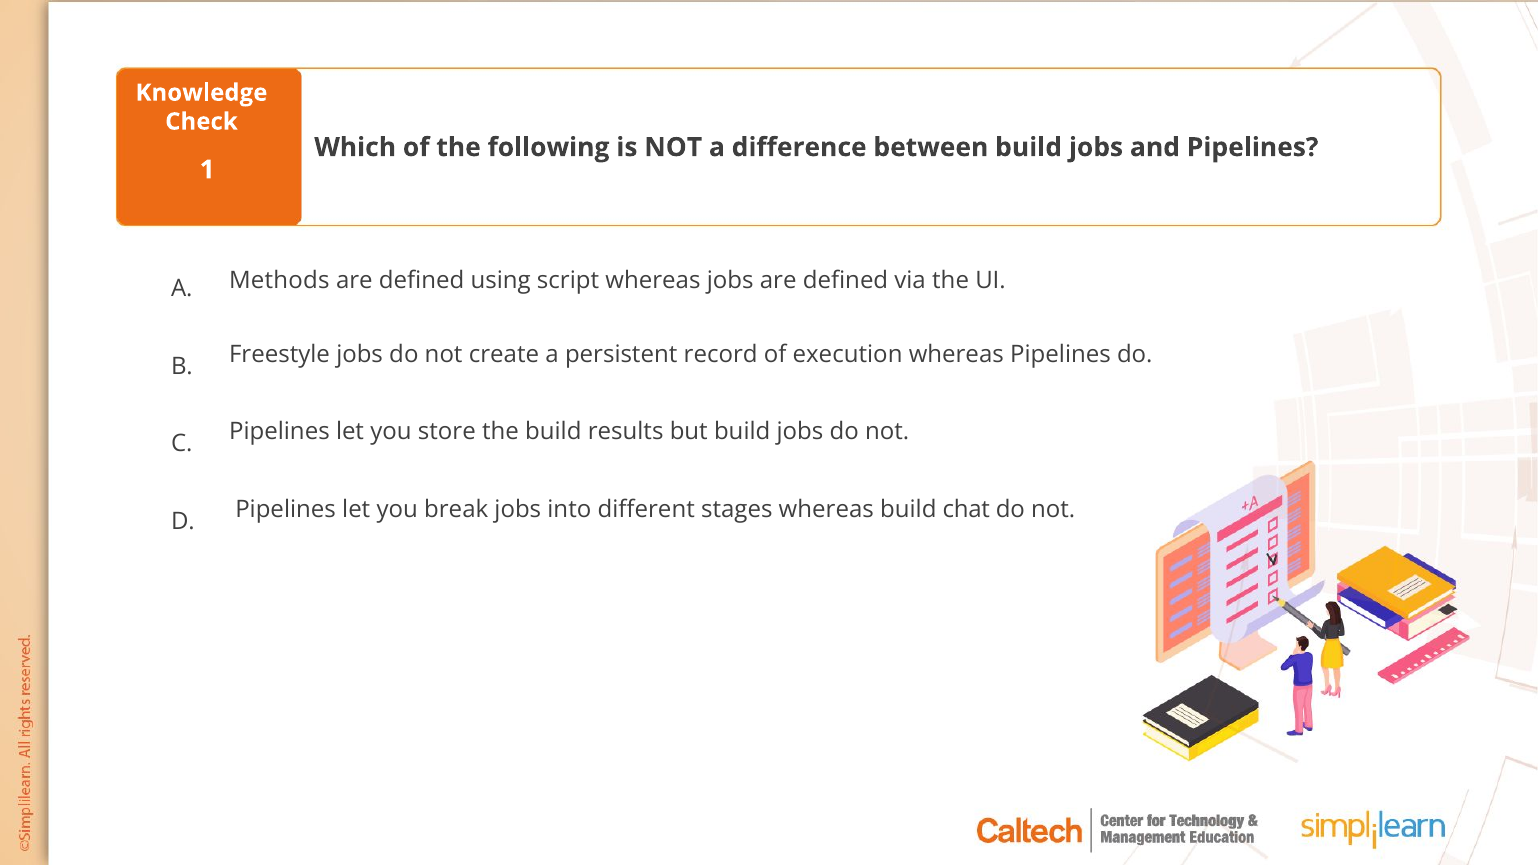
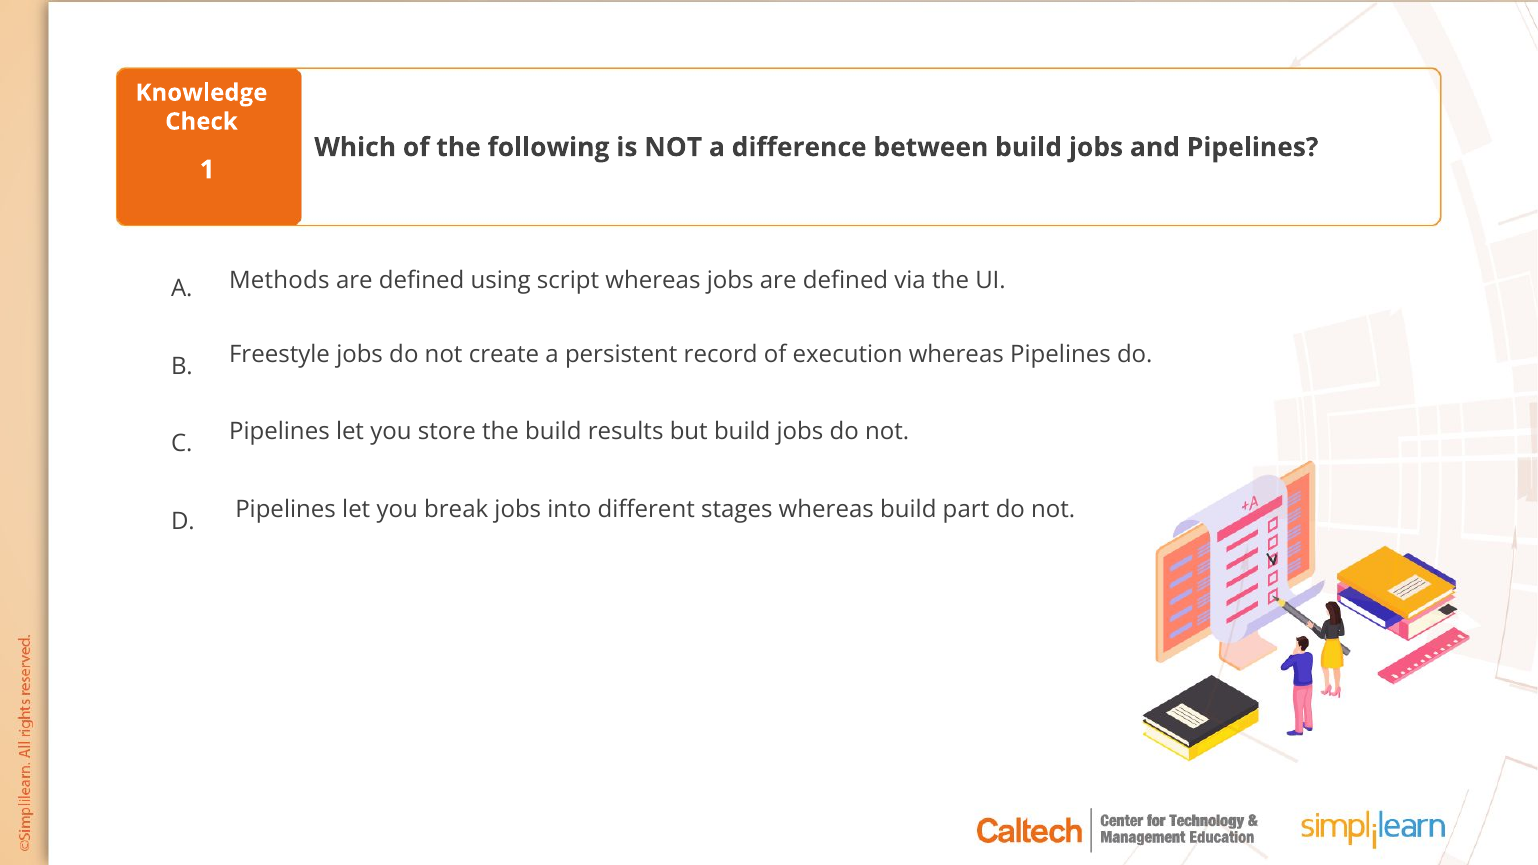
chat: chat -> part
